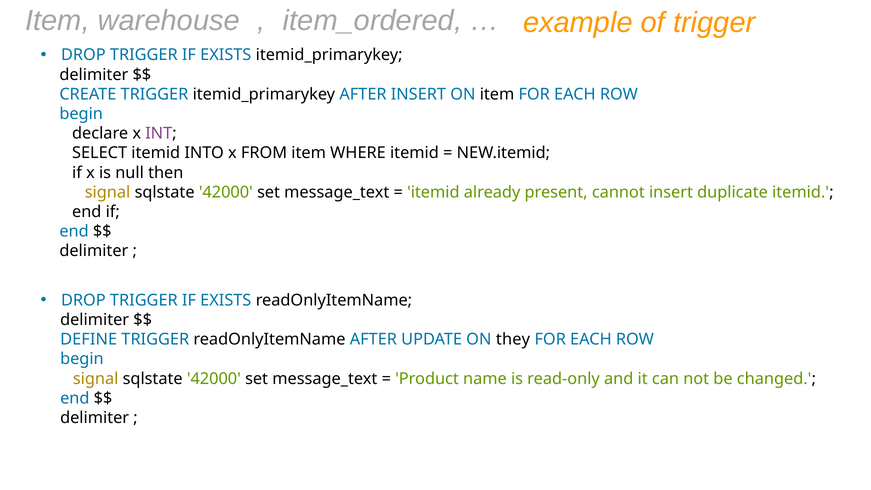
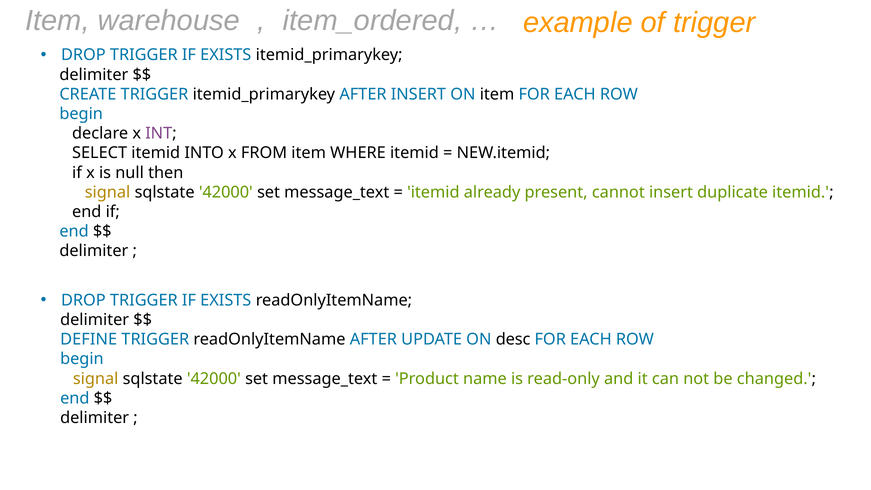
they: they -> desc
